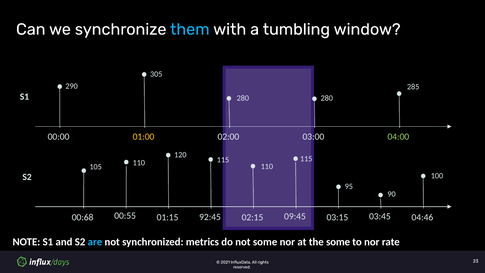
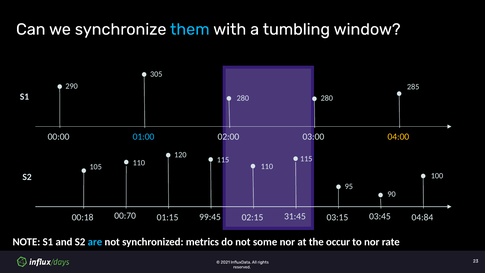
01:00 colour: yellow -> light blue
04:00 colour: light green -> yellow
00:55: 00:55 -> 00:70
09:45: 09:45 -> 31:45
92:45: 92:45 -> 99:45
00:68: 00:68 -> 00:18
04:46: 04:46 -> 04:84
the some: some -> occur
